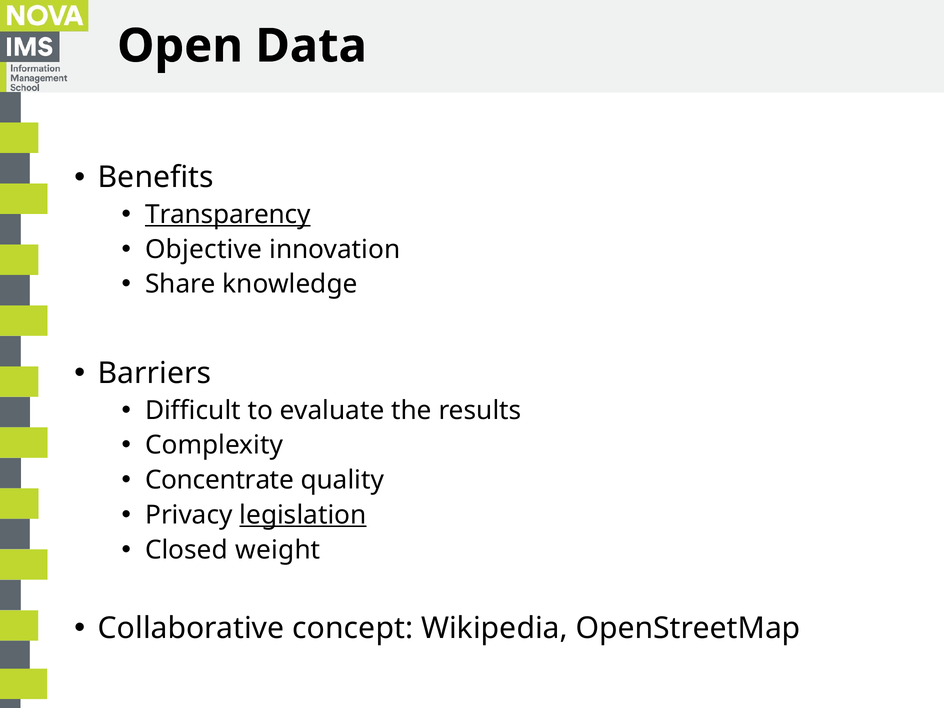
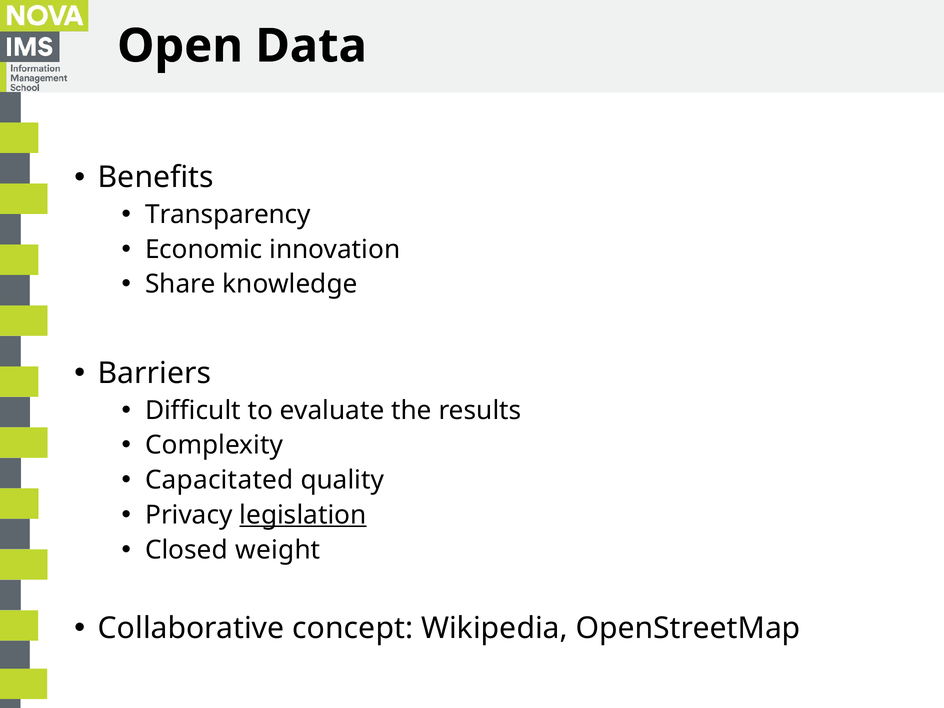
Transparency underline: present -> none
Objective: Objective -> Economic
Concentrate: Concentrate -> Capacitated
